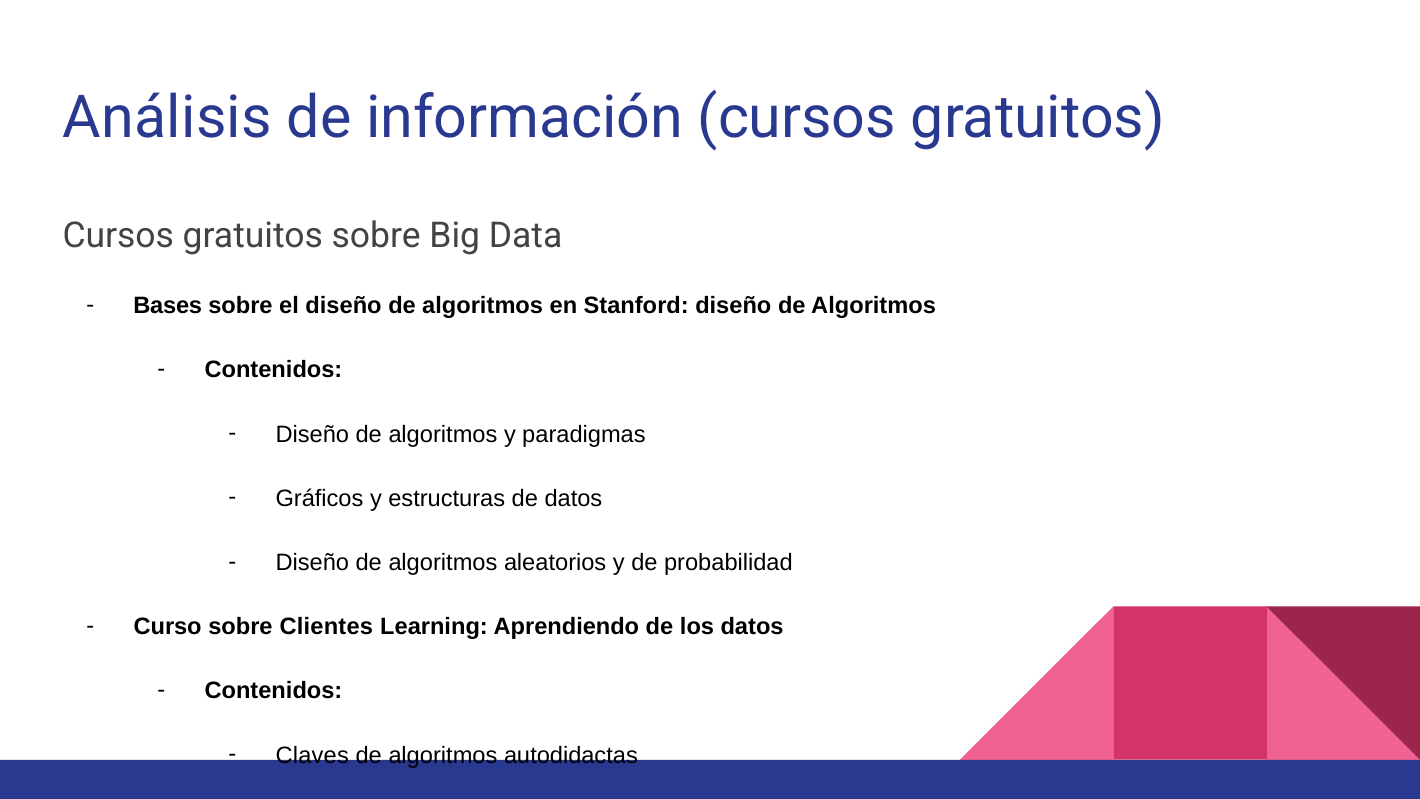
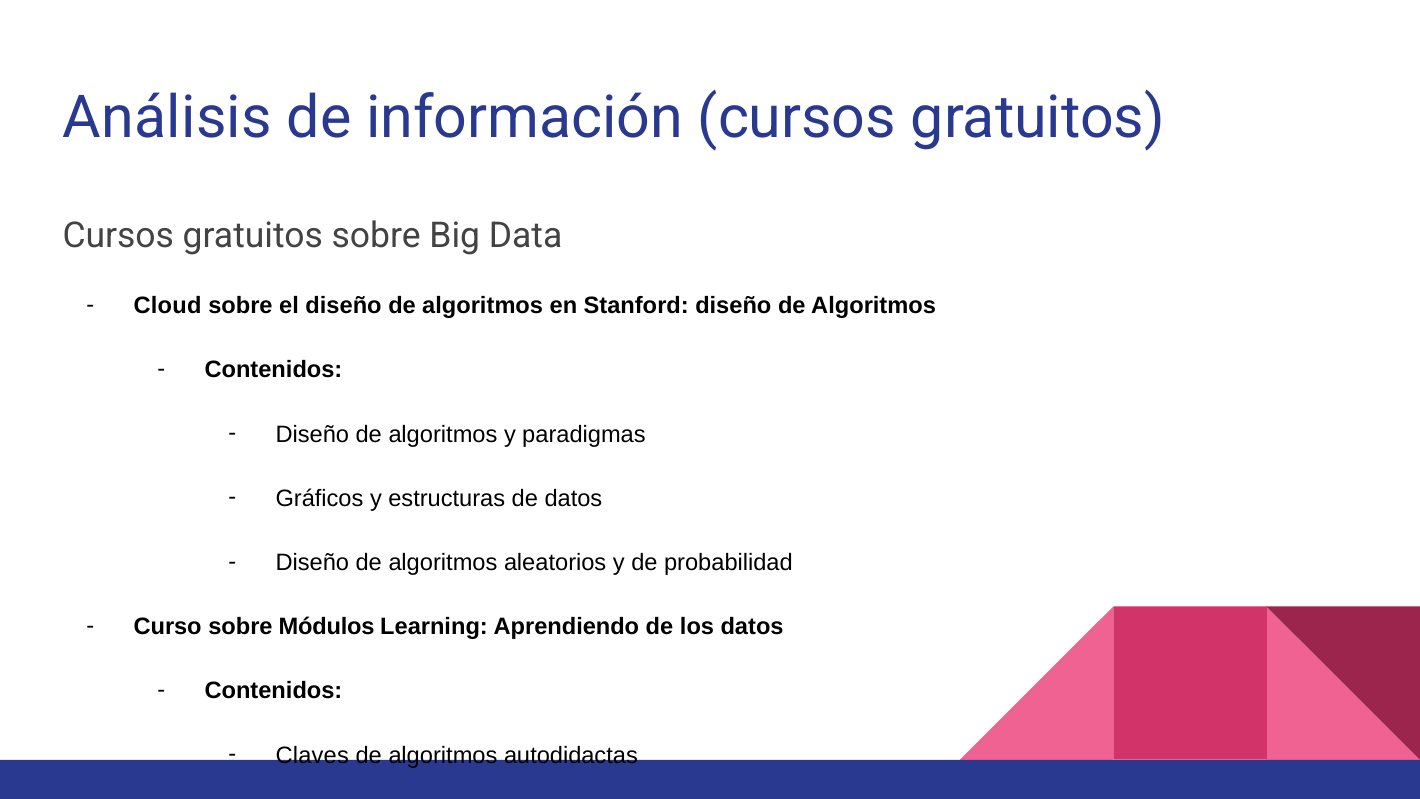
Bases: Bases -> Cloud
Clientes: Clientes -> Módulos
